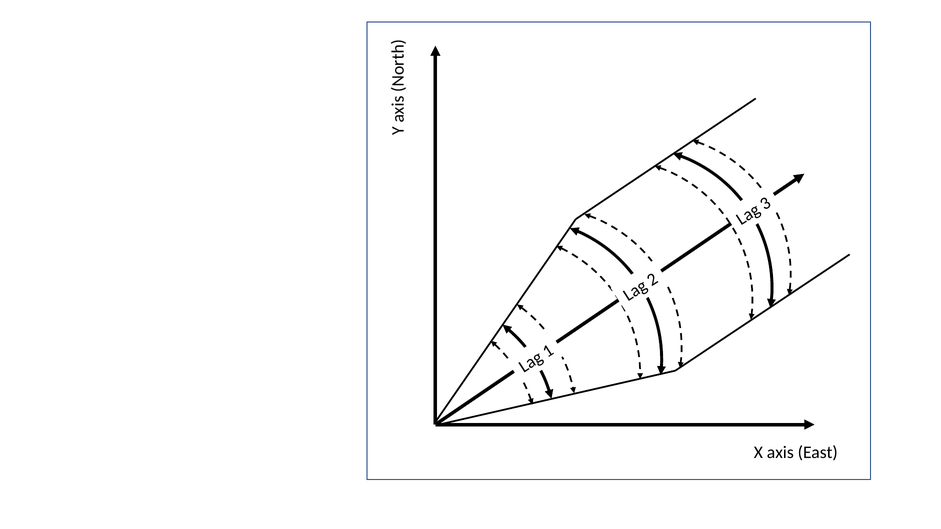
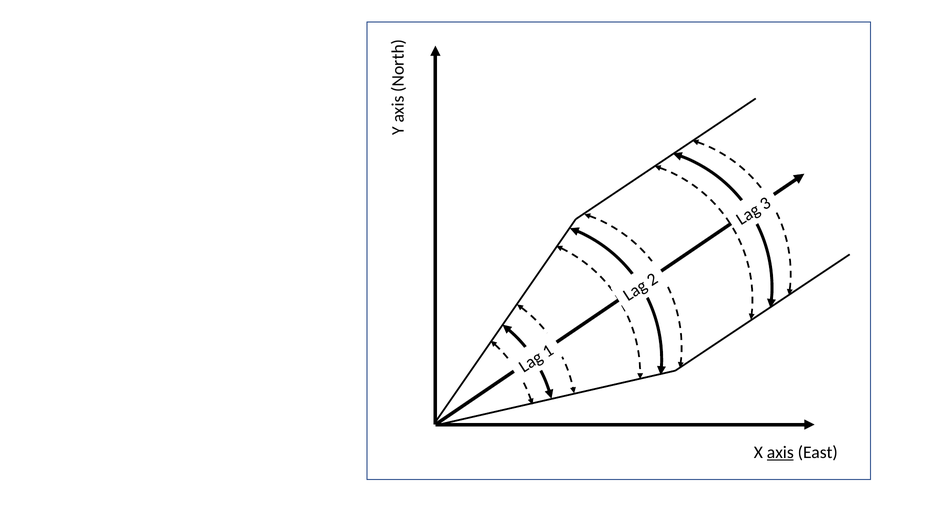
axis underline: none -> present
